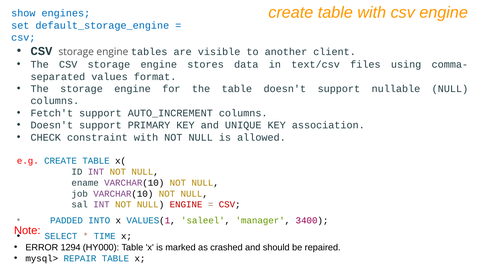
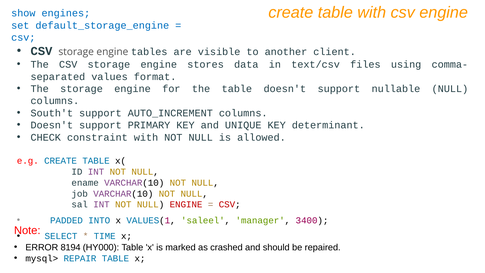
Fetch't: Fetch't -> South't
association: association -> determinant
1294: 1294 -> 8194
